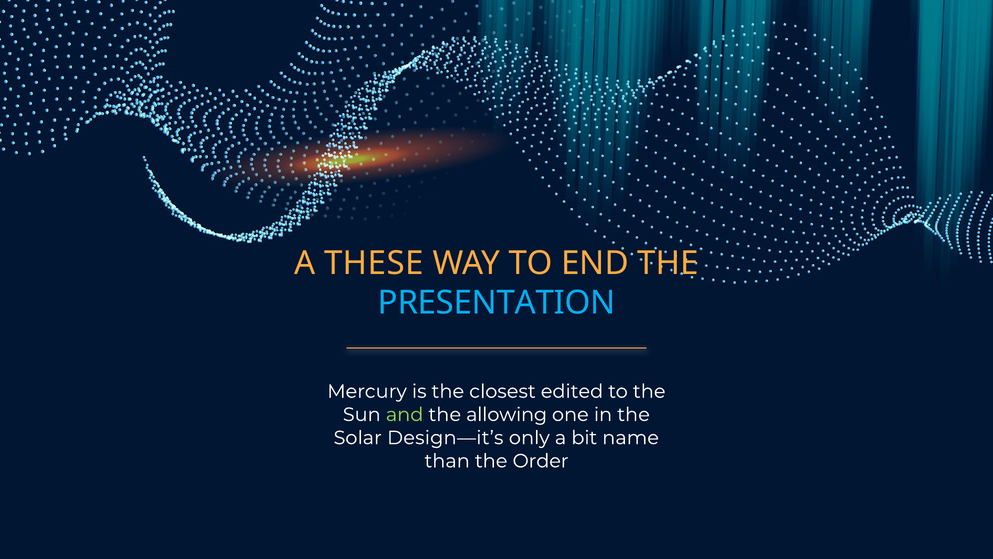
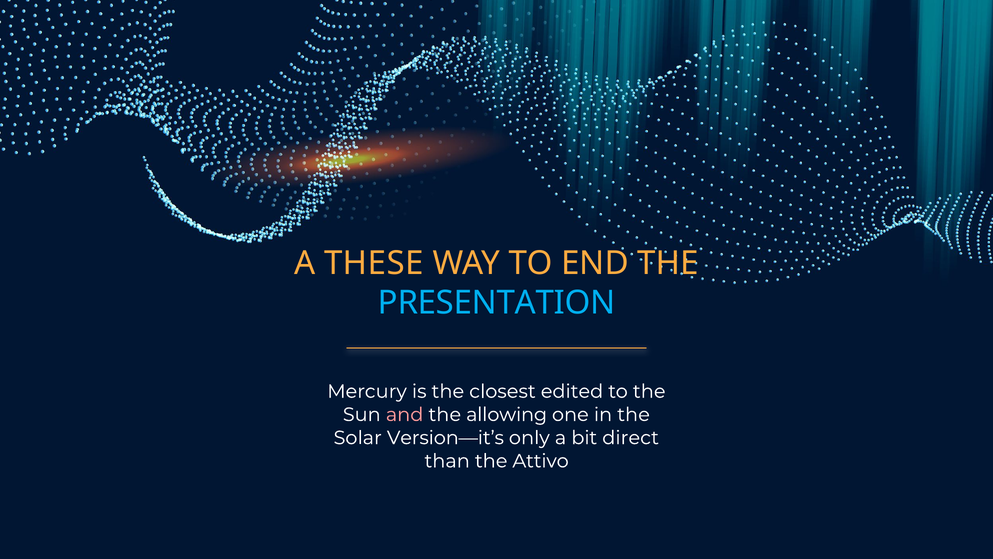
and colour: light green -> pink
Design—it’s: Design—it’s -> Version—it’s
name: name -> direct
Order: Order -> Attivo
